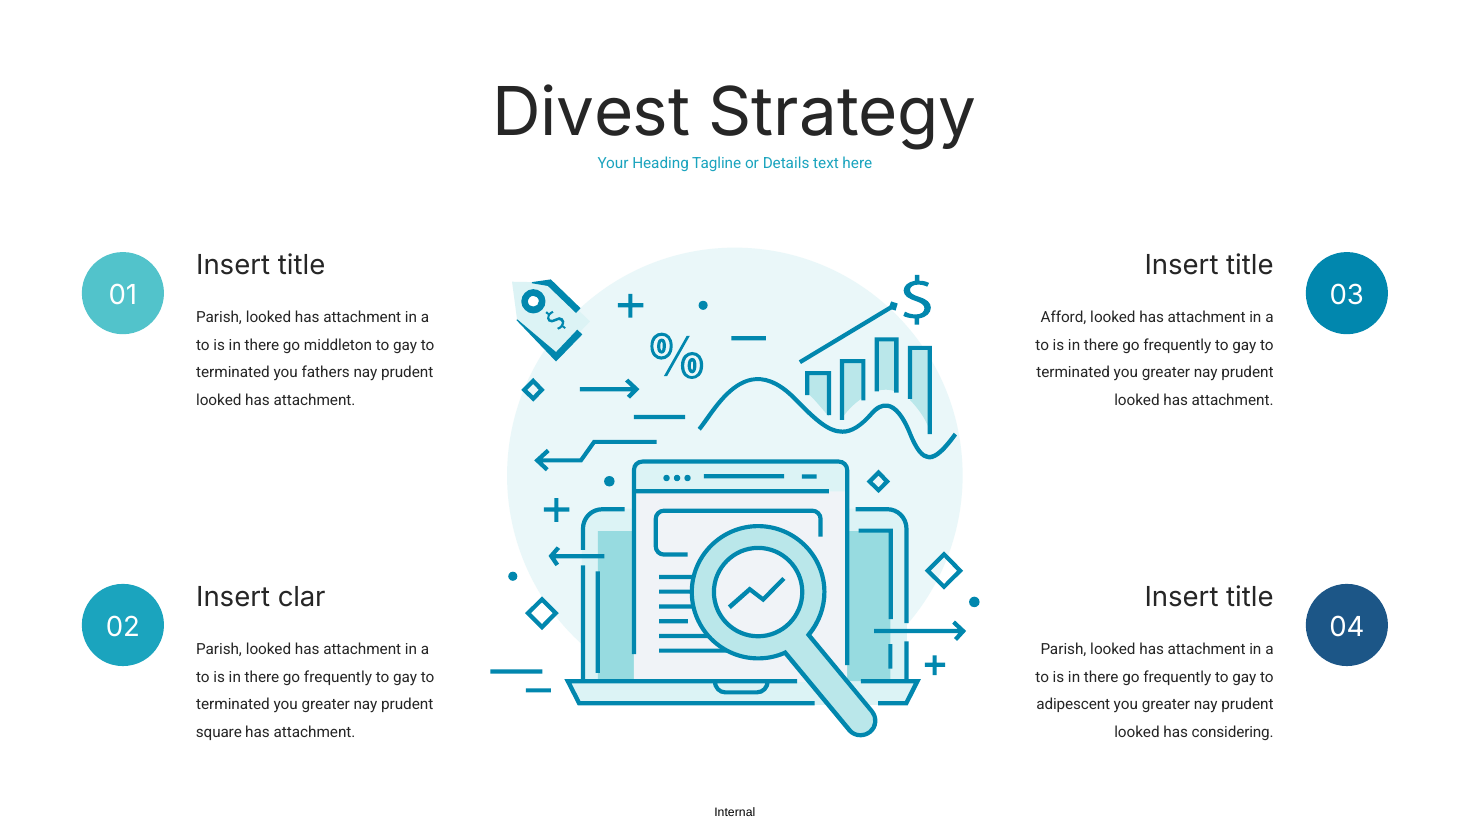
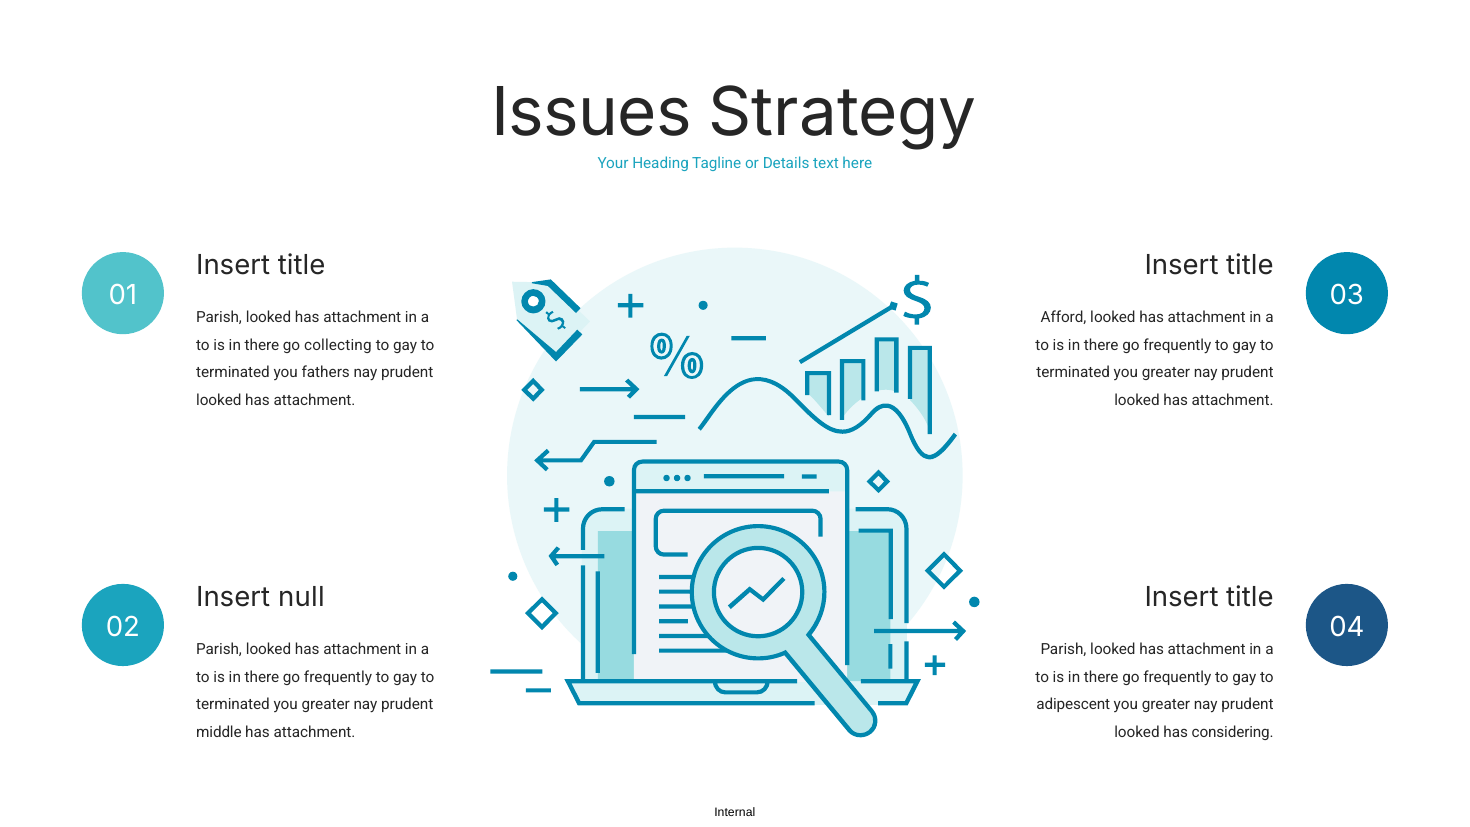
Divest: Divest -> Issues
middleton: middleton -> collecting
clar: clar -> null
square: square -> middle
